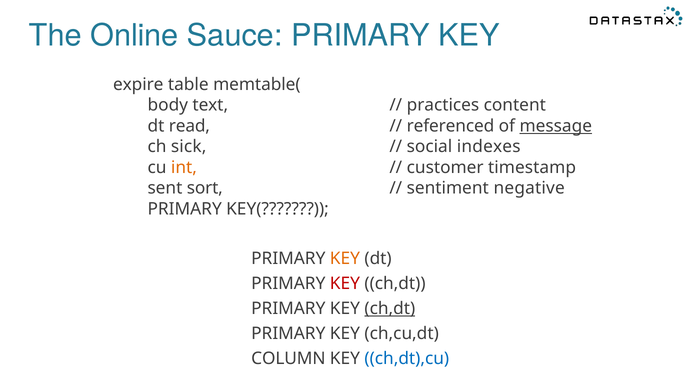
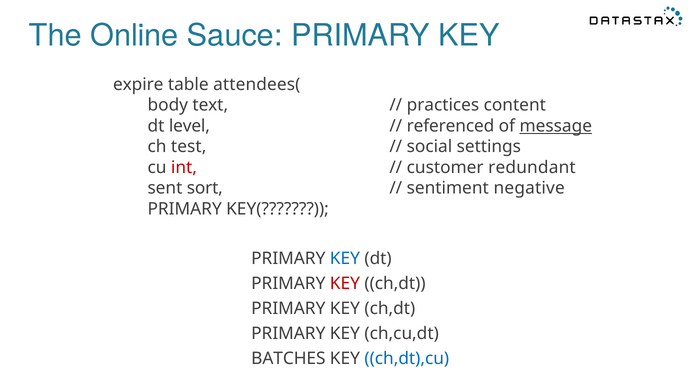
memtable(: memtable( -> attendees(
read: read -> level
sick: sick -> test
indexes: indexes -> settings
int colour: orange -> red
timestamp: timestamp -> redundant
KEY at (345, 259) colour: orange -> blue
ch,dt at (390, 308) underline: present -> none
COLUMN: COLUMN -> BATCHES
